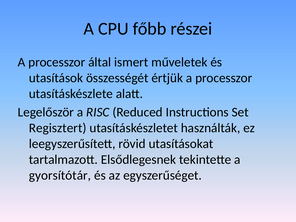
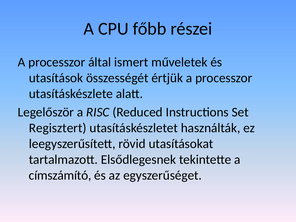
gyorsítótár: gyorsítótár -> címszámító
